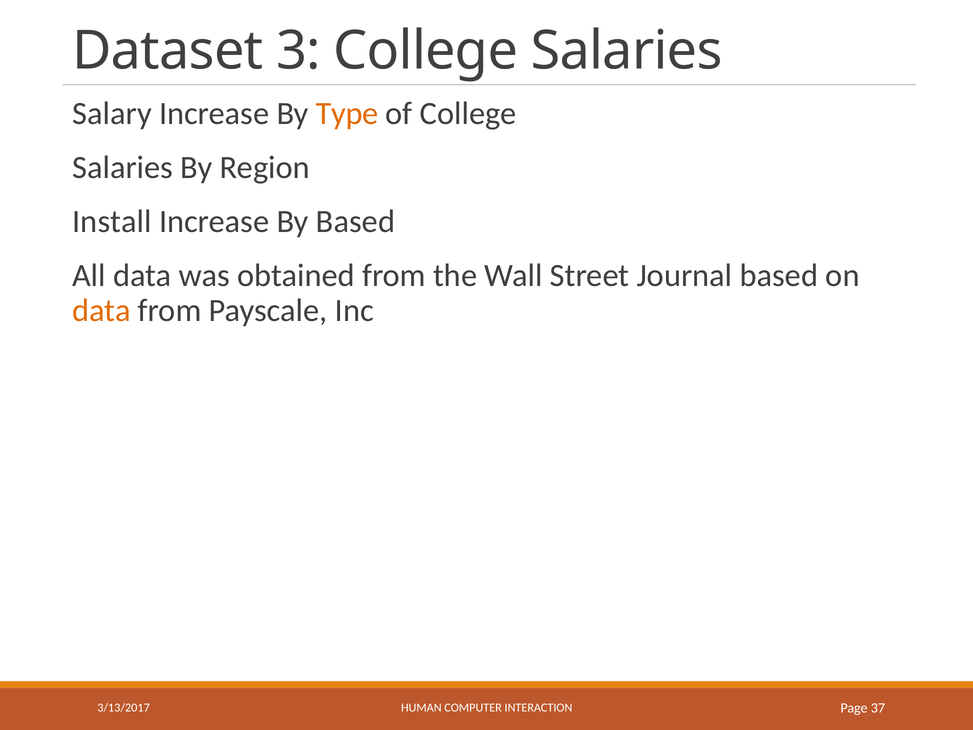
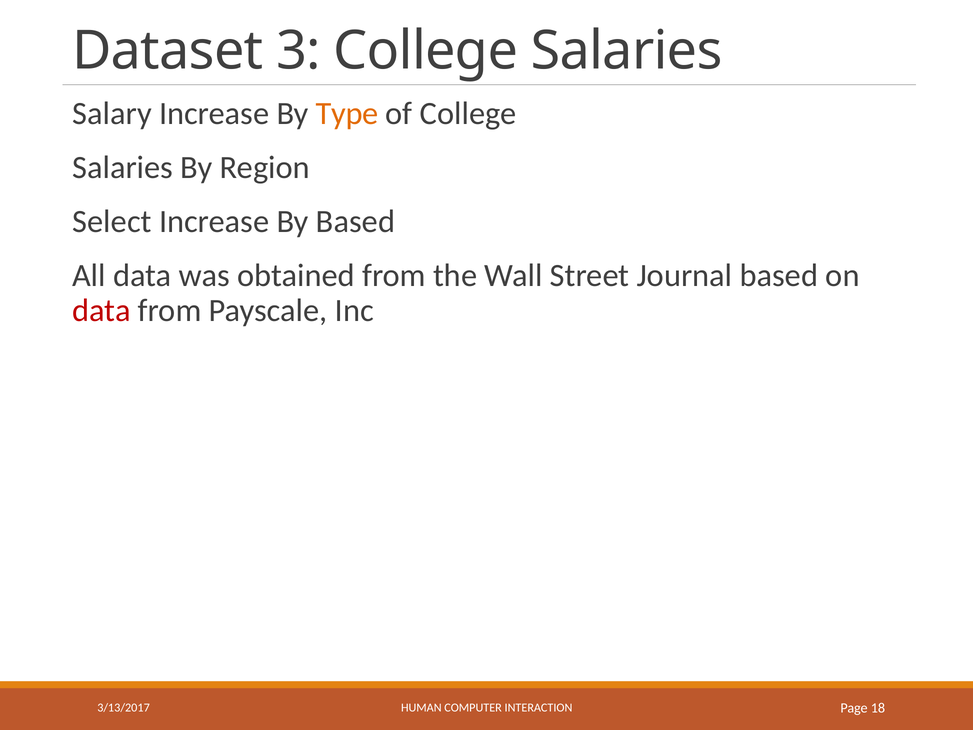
Install: Install -> Select
data at (101, 310) colour: orange -> red
37: 37 -> 18
